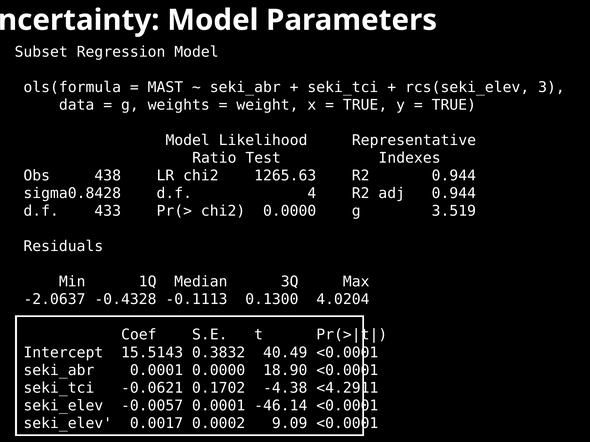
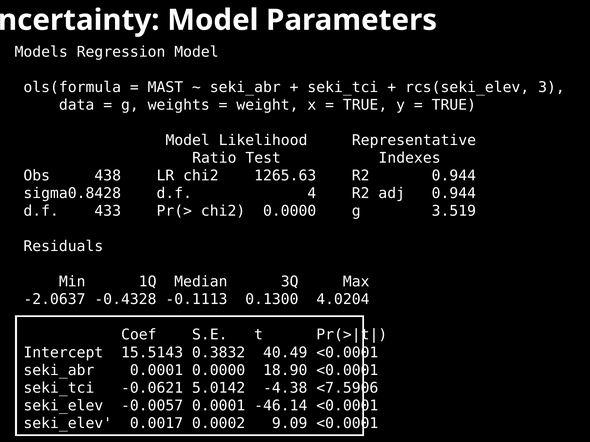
Subset: Subset -> Models
0.1702: 0.1702 -> 5.0142
<4.2911: <4.2911 -> <7.5906
